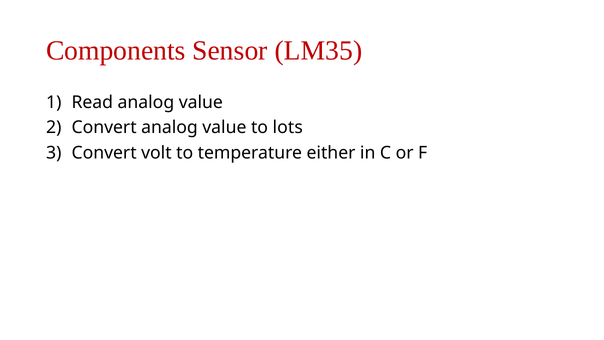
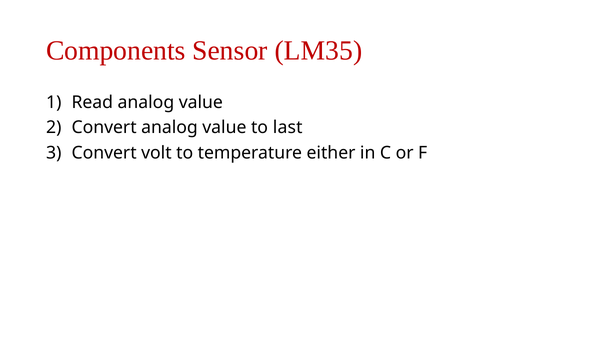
lots: lots -> last
